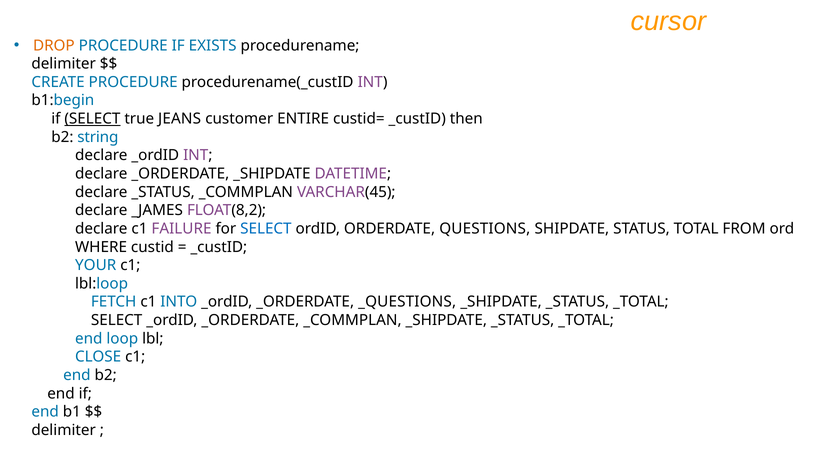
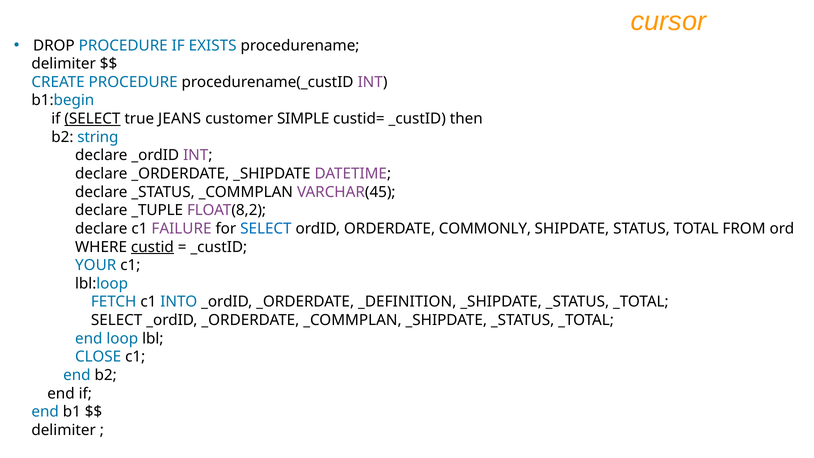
DROP colour: orange -> black
ENTIRE: ENTIRE -> SIMPLE
_JAMES: _JAMES -> _TUPLE
QUESTIONS: QUESTIONS -> COMMONLY
custid underline: none -> present
_QUESTIONS: _QUESTIONS -> _DEFINITION
